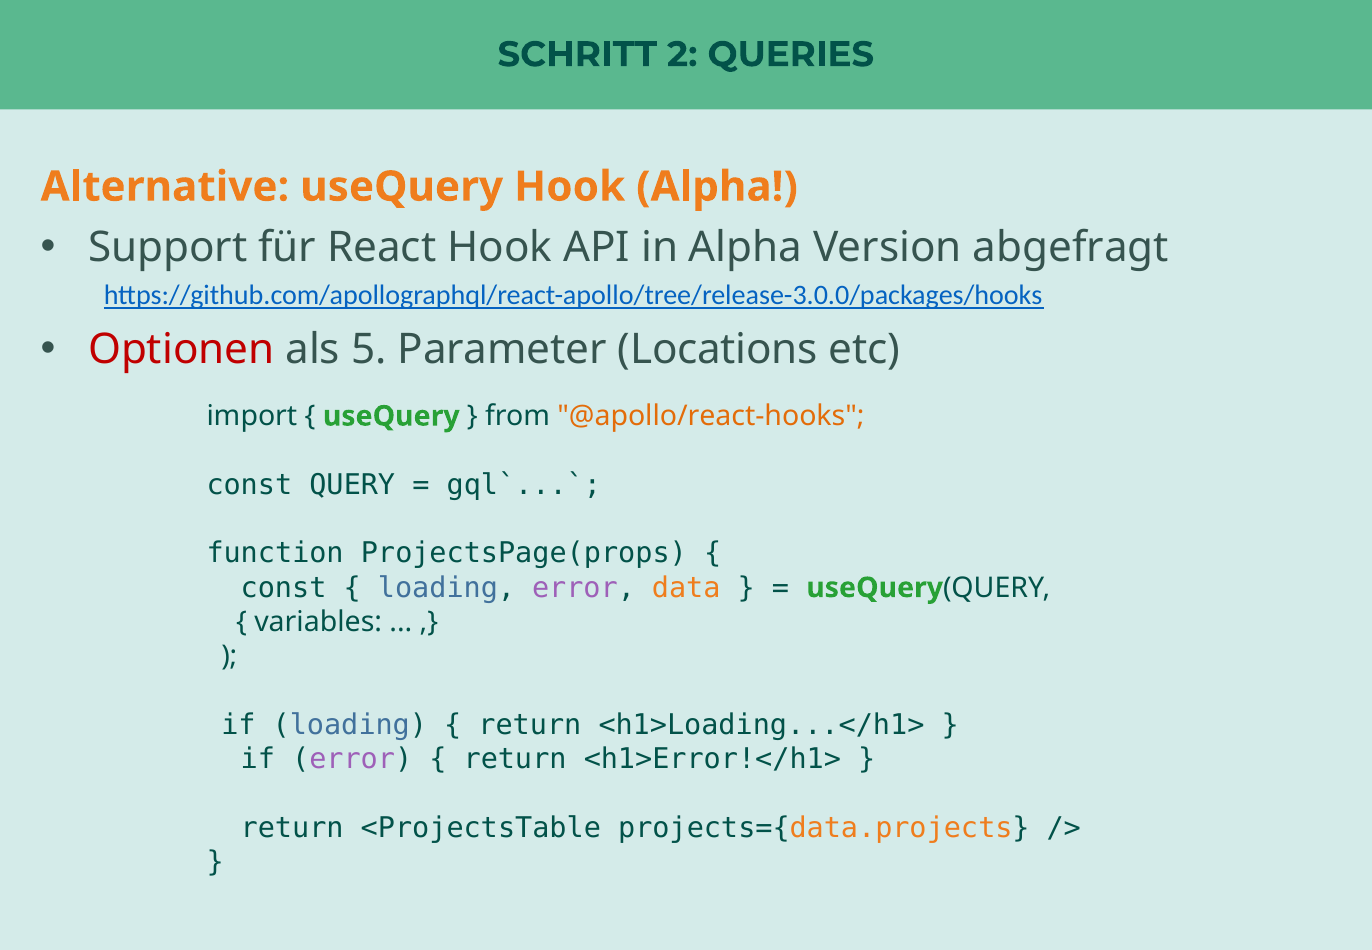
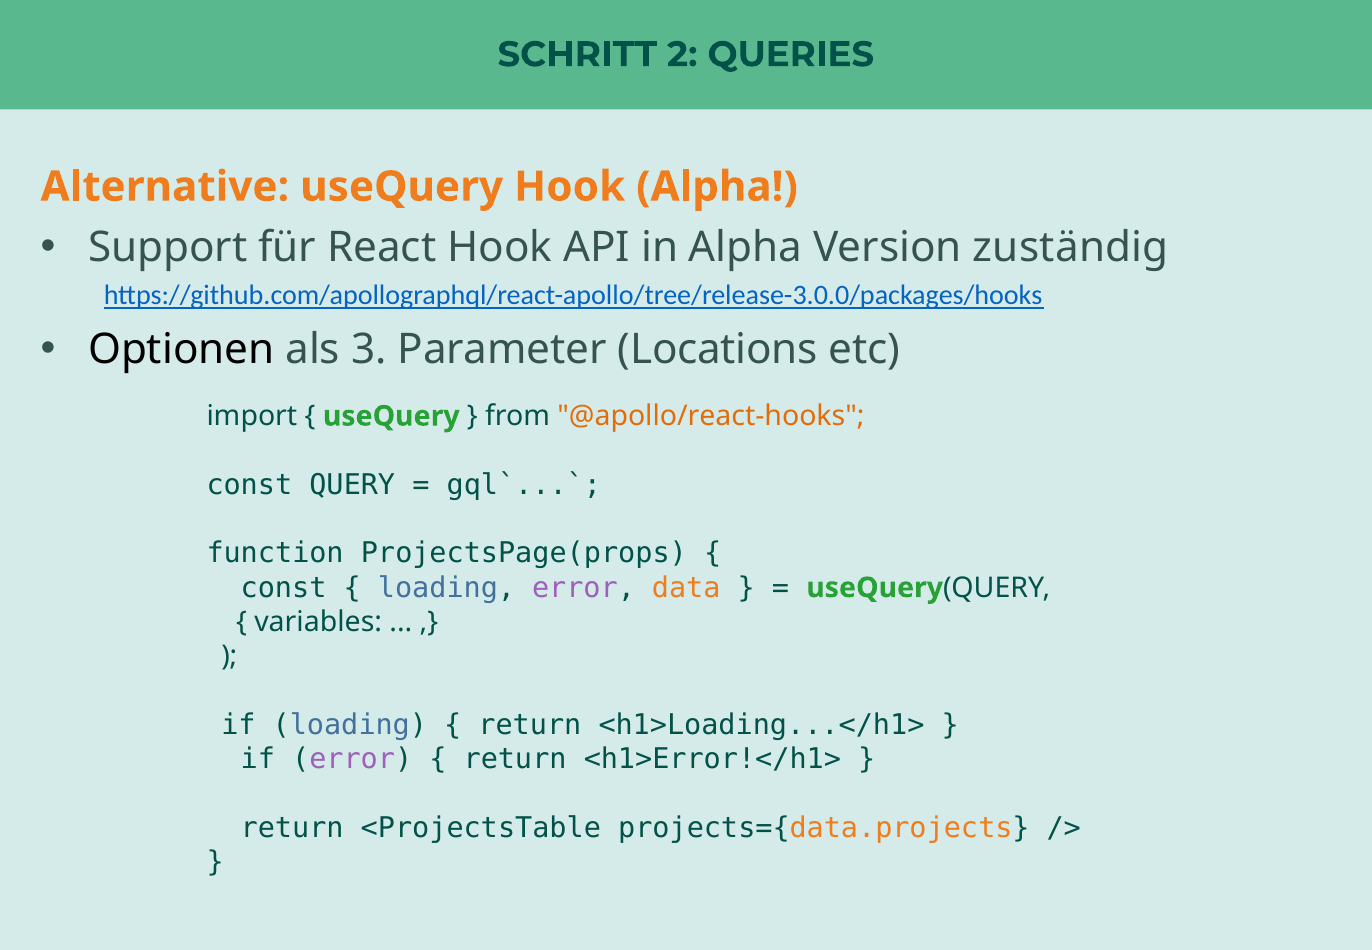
abgefragt: abgefragt -> zuständig
Optionen colour: red -> black
5: 5 -> 3
